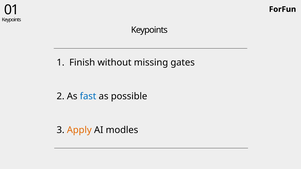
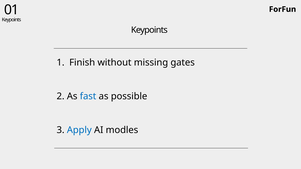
Apply colour: orange -> blue
